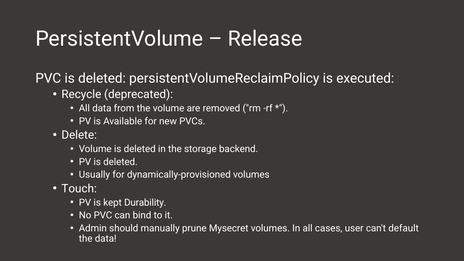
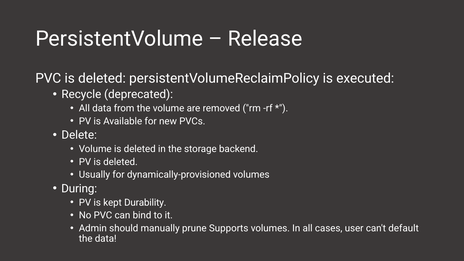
Touch: Touch -> During
Mysecret: Mysecret -> Supports
